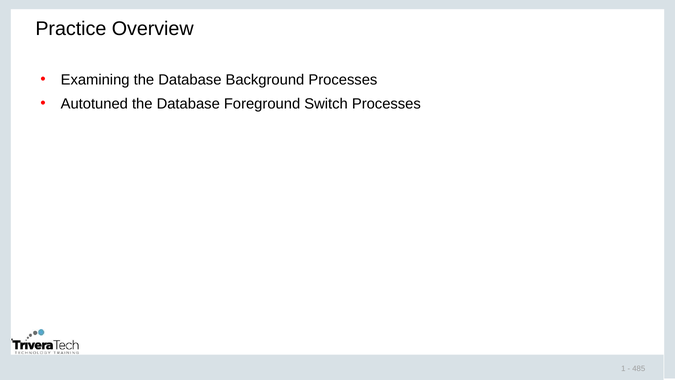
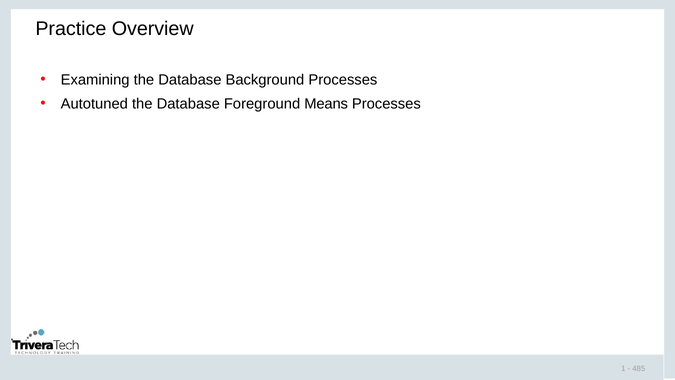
Switch: Switch -> Means
